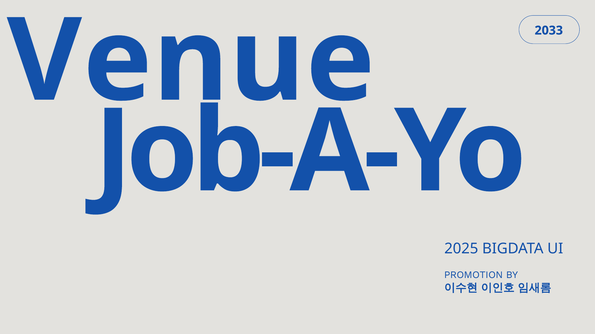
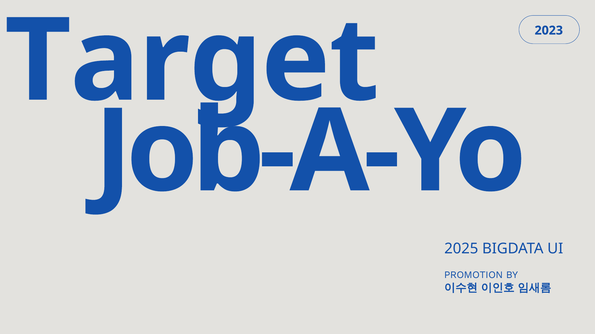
2033: 2033 -> 2023
Venue: Venue -> Target
